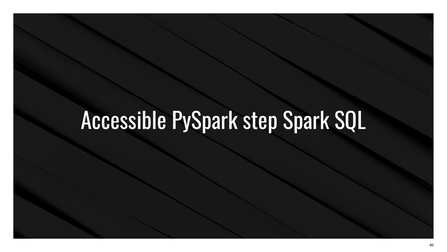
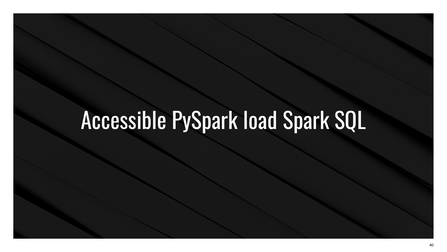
step: step -> load
